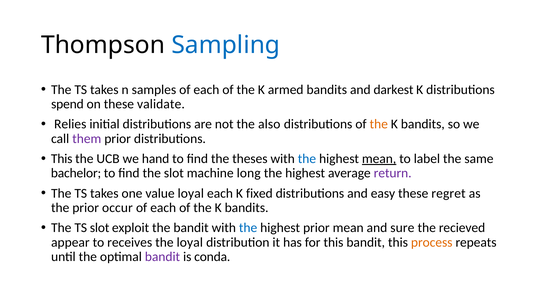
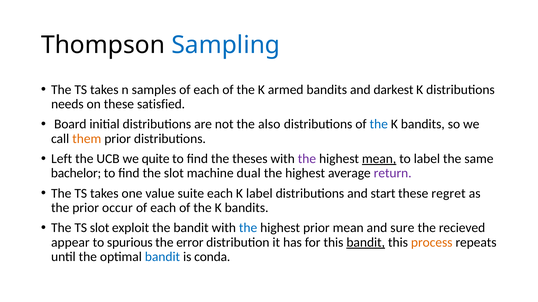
spend: spend -> needs
validate: validate -> satisfied
Relies: Relies -> Board
the at (379, 124) colour: orange -> blue
them colour: purple -> orange
This at (62, 159): This -> Left
hand: hand -> quite
the at (307, 159) colour: blue -> purple
long: long -> dual
value loyal: loyal -> suite
K fixed: fixed -> label
easy: easy -> start
receives: receives -> spurious
the loyal: loyal -> error
bandit at (366, 243) underline: none -> present
bandit at (162, 257) colour: purple -> blue
